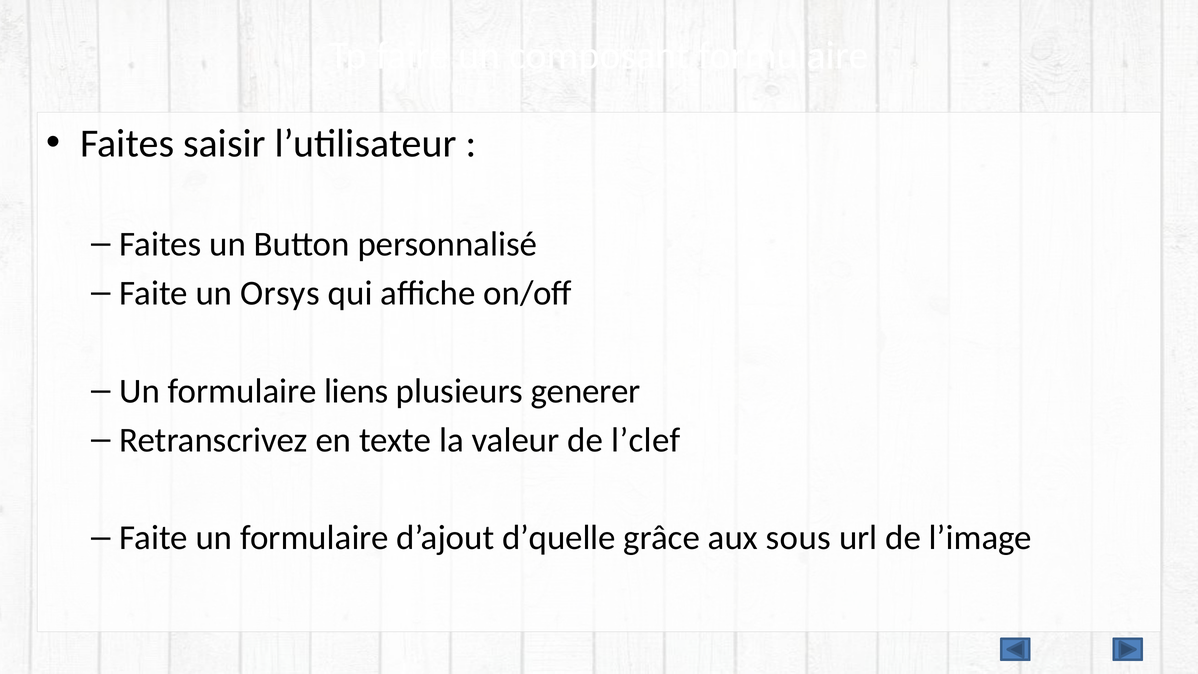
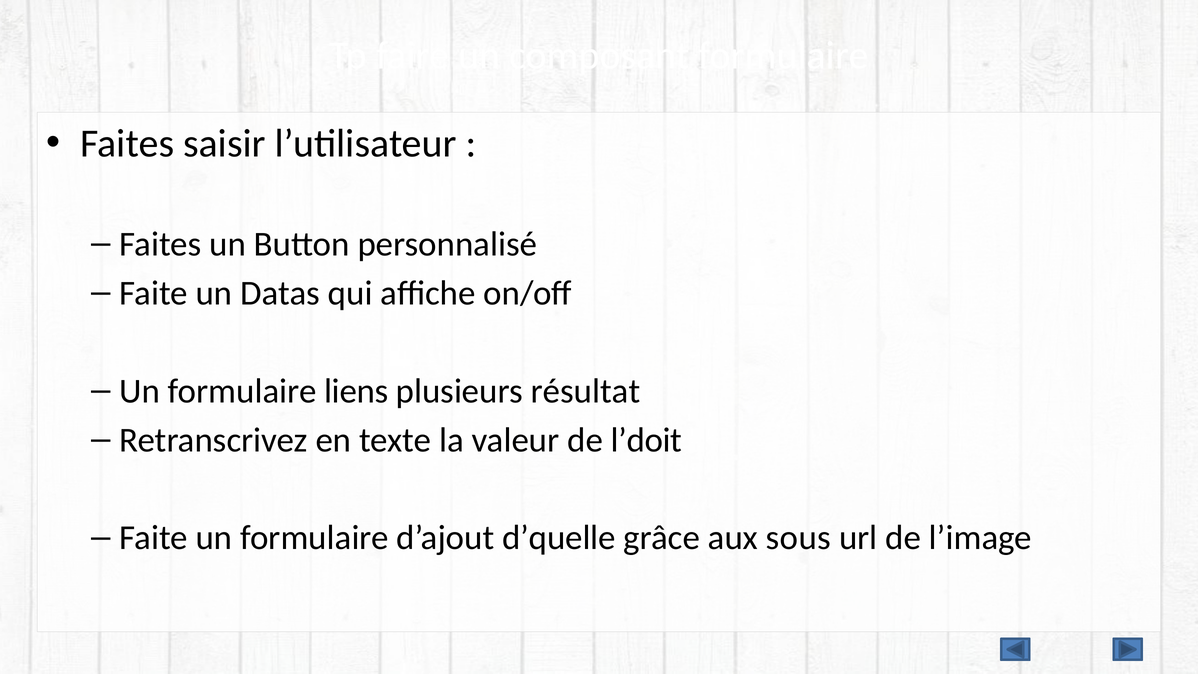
Orsys: Orsys -> Datas
generer: generer -> résultat
l’clef: l’clef -> l’doit
